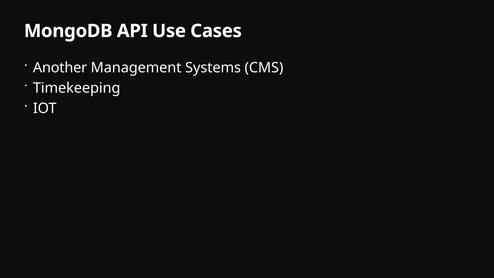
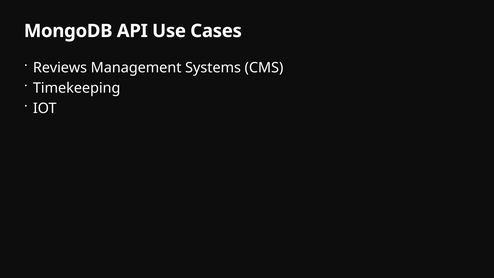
Another: Another -> Reviews
